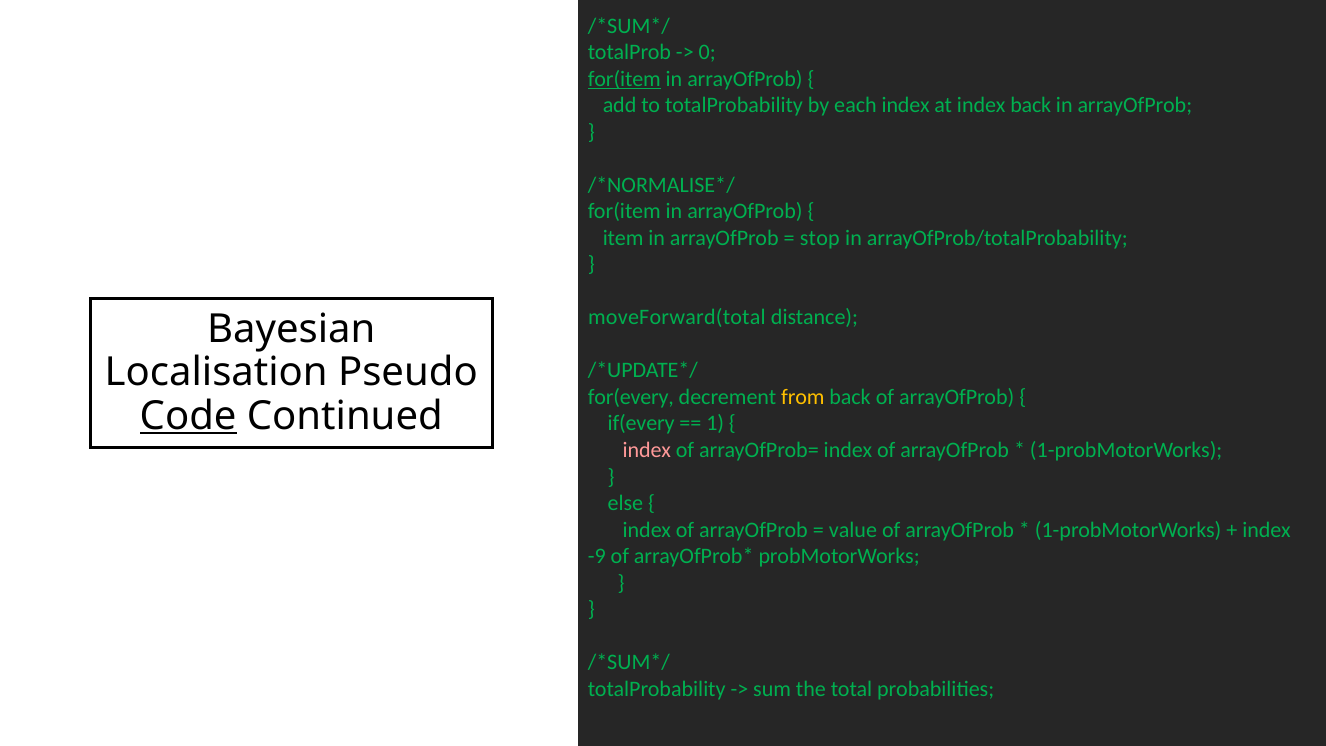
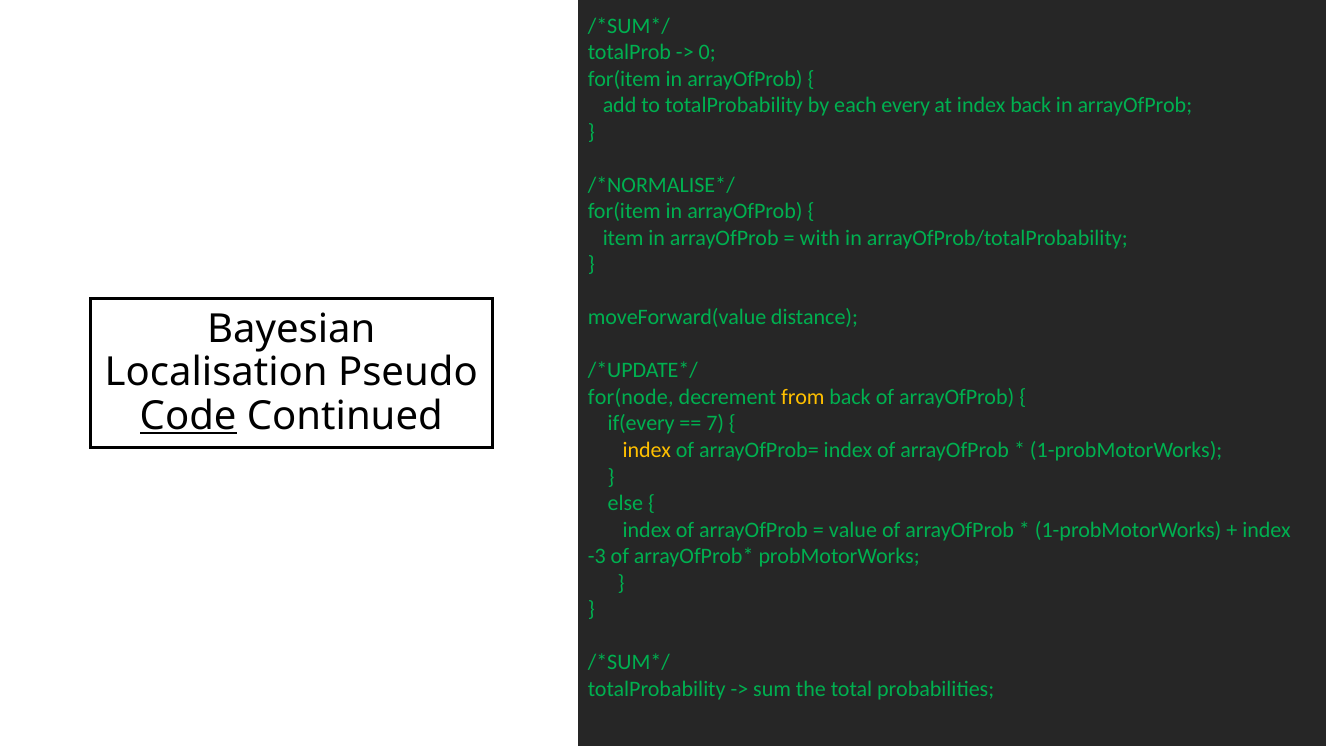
for(item at (624, 79) underline: present -> none
each index: index -> every
stop: stop -> with
moveForward(total: moveForward(total -> moveForward(value
for(every: for(every -> for(node
1: 1 -> 7
index at (647, 450) colour: pink -> yellow
-9: -9 -> -3
